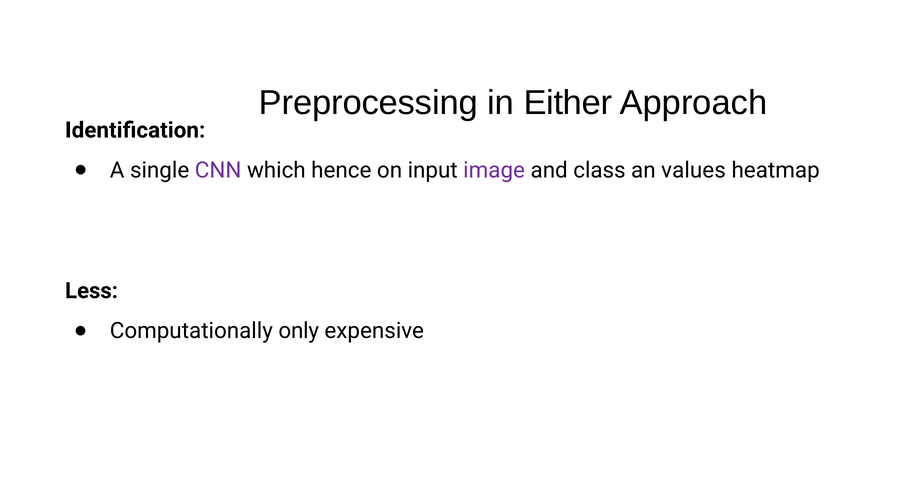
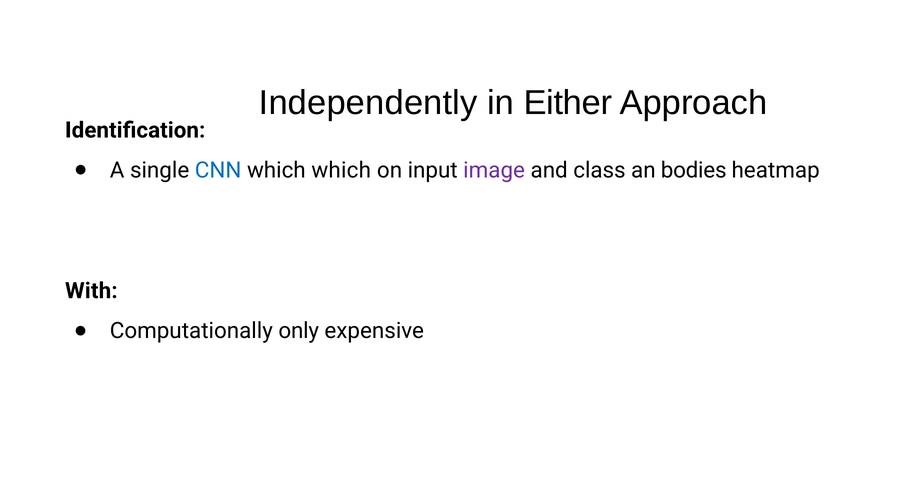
Preprocessing: Preprocessing -> Independently
CNN colour: purple -> blue
which hence: hence -> which
values: values -> bodies
Less: Less -> With
